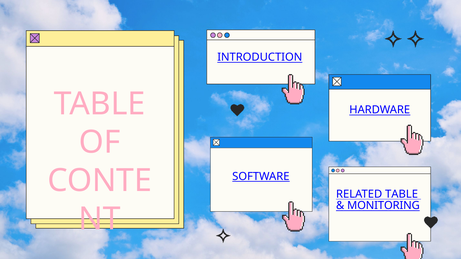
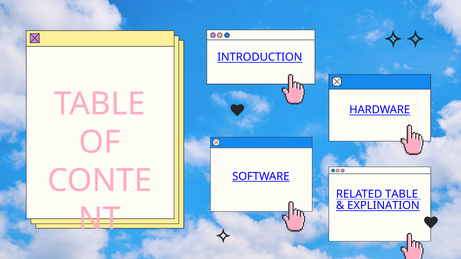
MONITORING: MONITORING -> EXPLINATION
